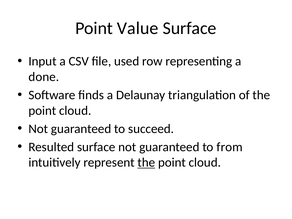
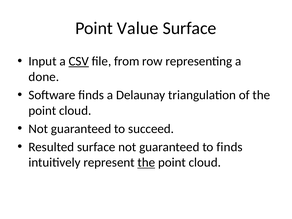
CSV underline: none -> present
used: used -> from
to from: from -> finds
